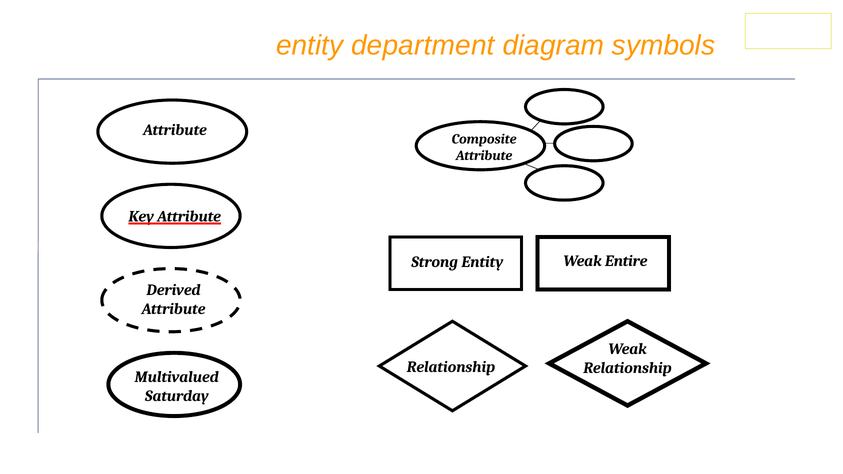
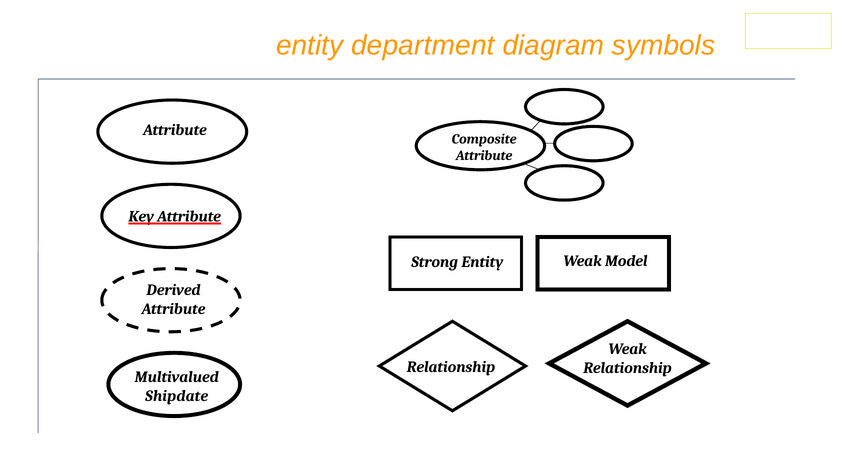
Entire: Entire -> Model
Saturday: Saturday -> Shipdate
